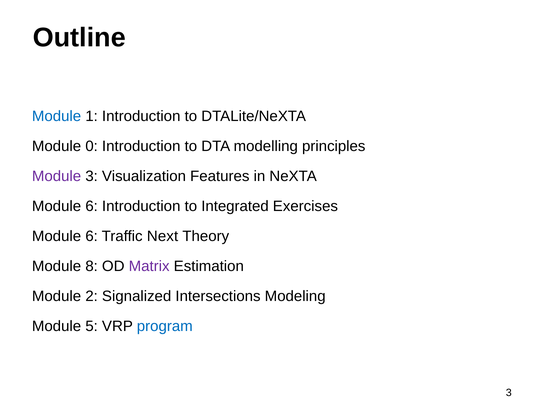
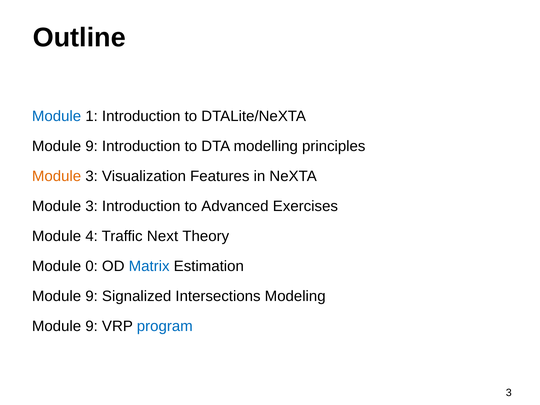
0 at (92, 146): 0 -> 9
Module at (57, 176) colour: purple -> orange
6 at (92, 206): 6 -> 3
Integrated: Integrated -> Advanced
6 at (92, 236): 6 -> 4
8: 8 -> 0
Matrix colour: purple -> blue
2 at (92, 296): 2 -> 9
5 at (92, 326): 5 -> 9
